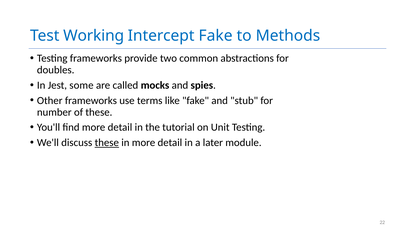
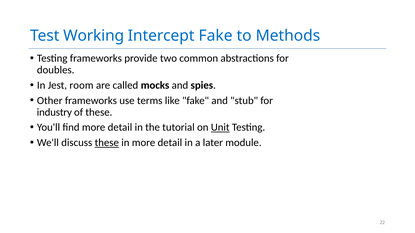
some: some -> room
number: number -> industry
Unit underline: none -> present
